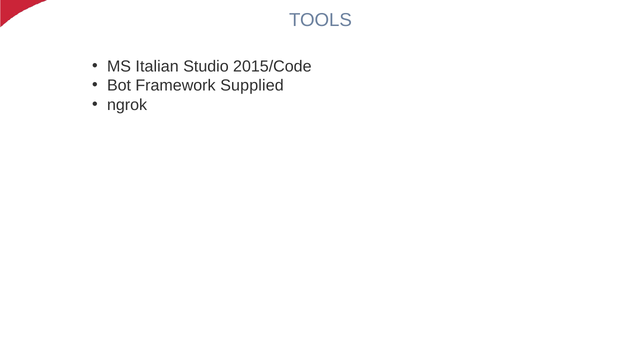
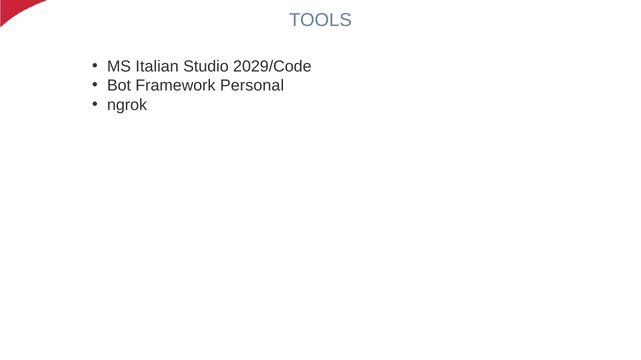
2015/Code: 2015/Code -> 2029/Code
Supplied: Supplied -> Personal
